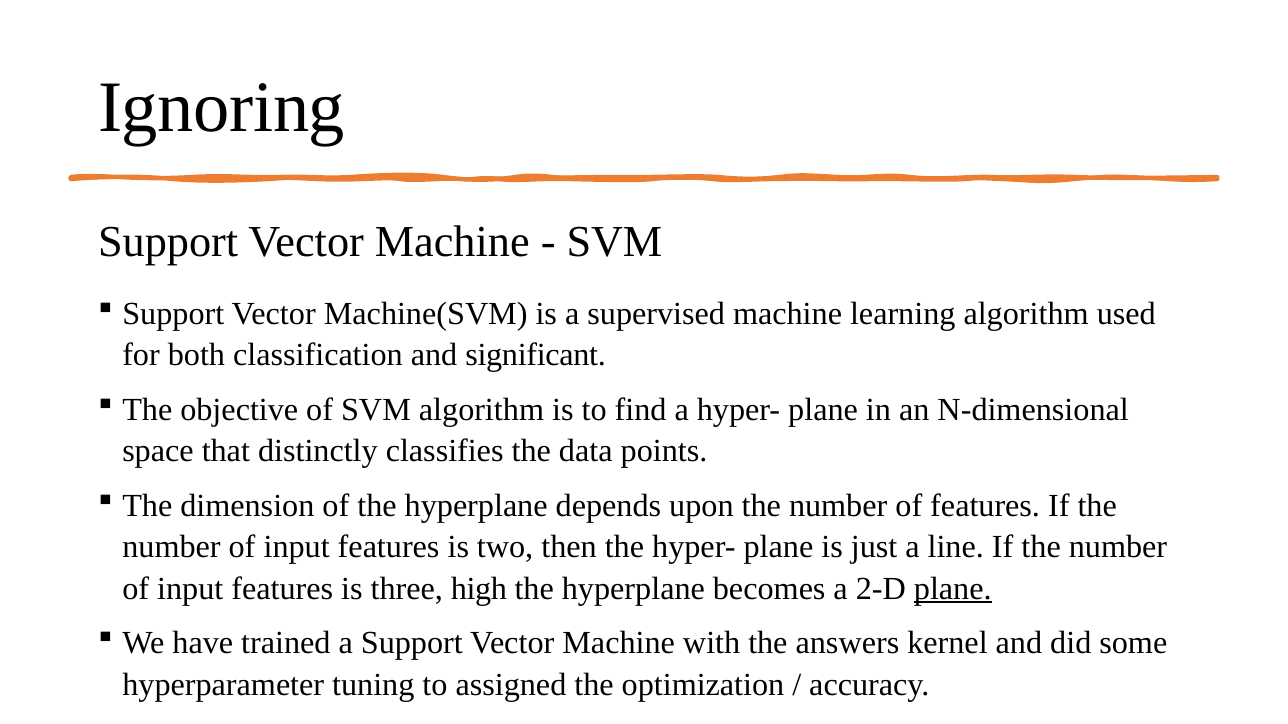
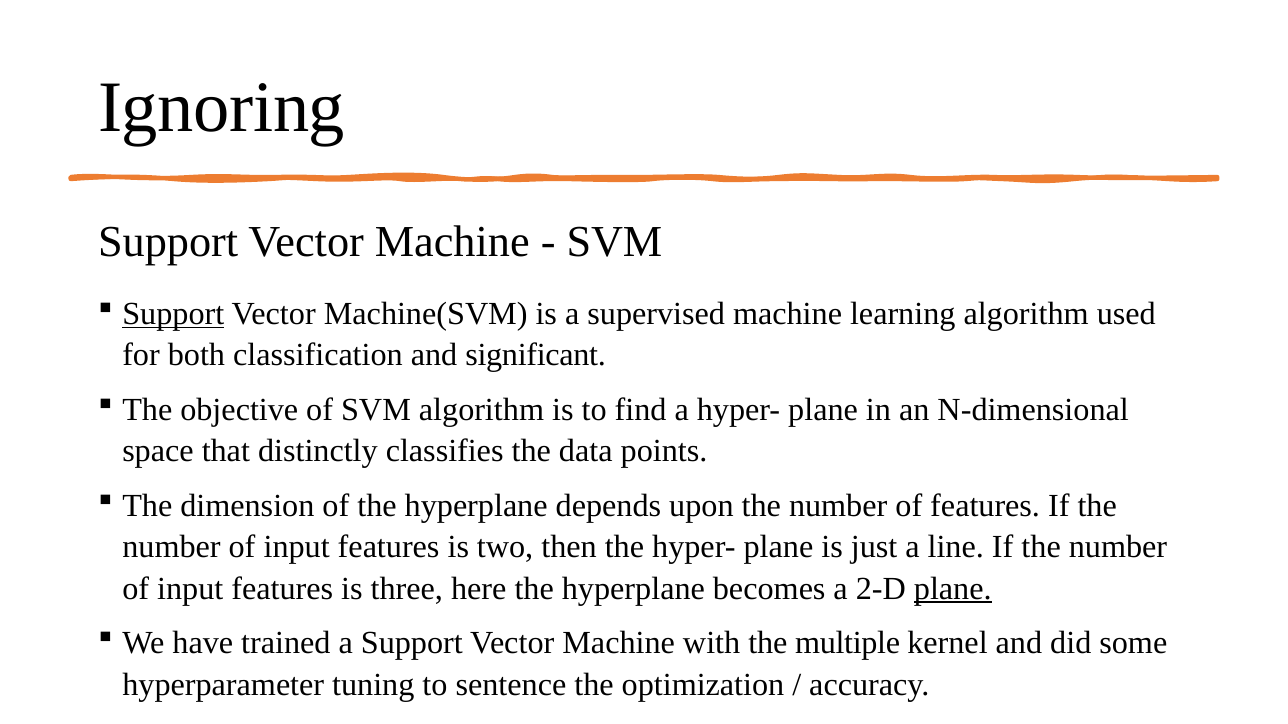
Support at (173, 314) underline: none -> present
high: high -> here
answers: answers -> multiple
assigned: assigned -> sentence
